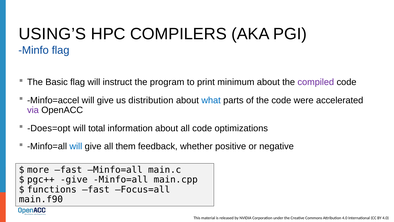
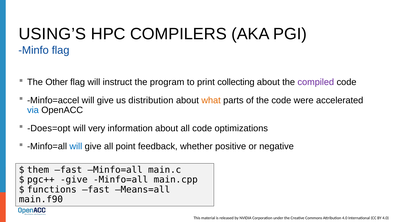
Basic: Basic -> Other
minimum: minimum -> collecting
what colour: blue -> orange
via colour: purple -> blue
total: total -> very
them: them -> point
more: more -> them
Focus=all: Focus=all -> Means=all
